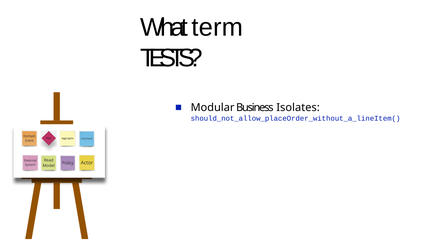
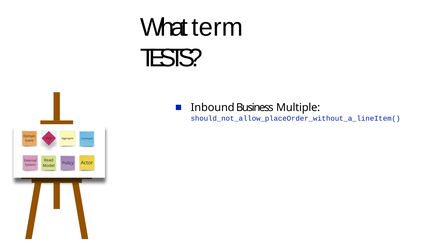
Modular: Modular -> Inbound
Isolates: Isolates -> Multiple
